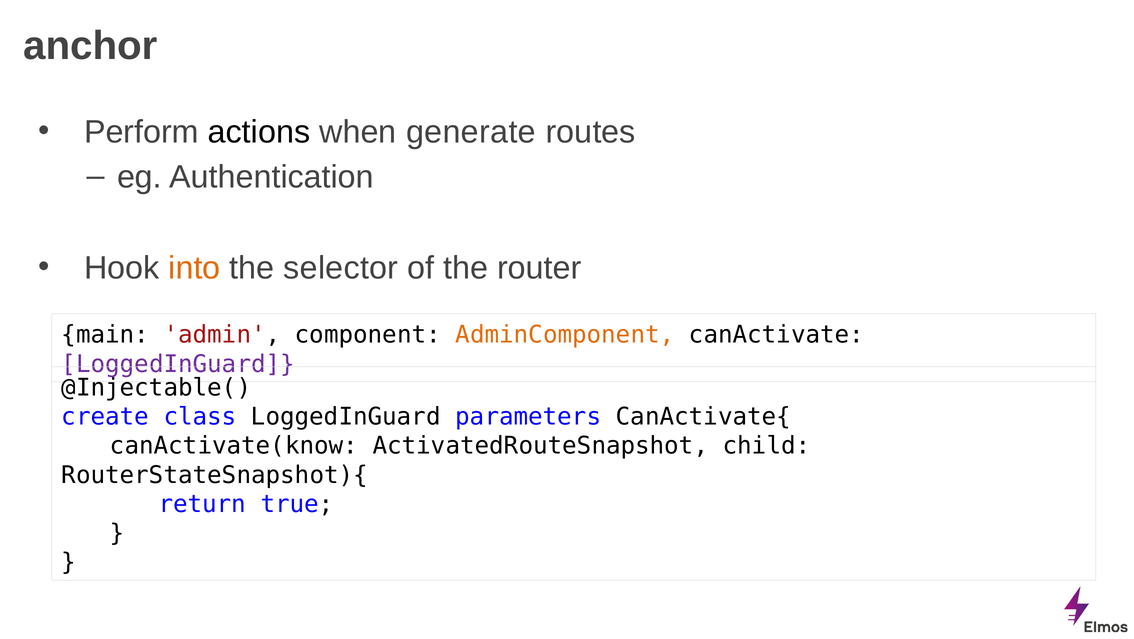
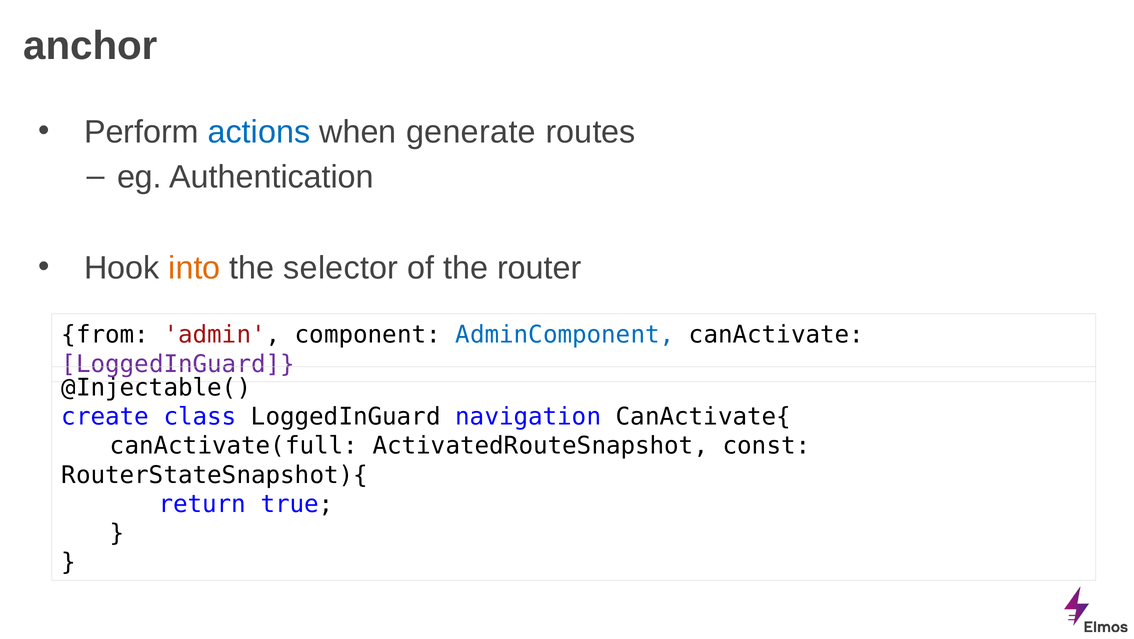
actions colour: black -> blue
main: main -> from
AdminComponent colour: orange -> blue
parameters: parameters -> navigation
canActivate(know: canActivate(know -> canActivate(full
child: child -> const
